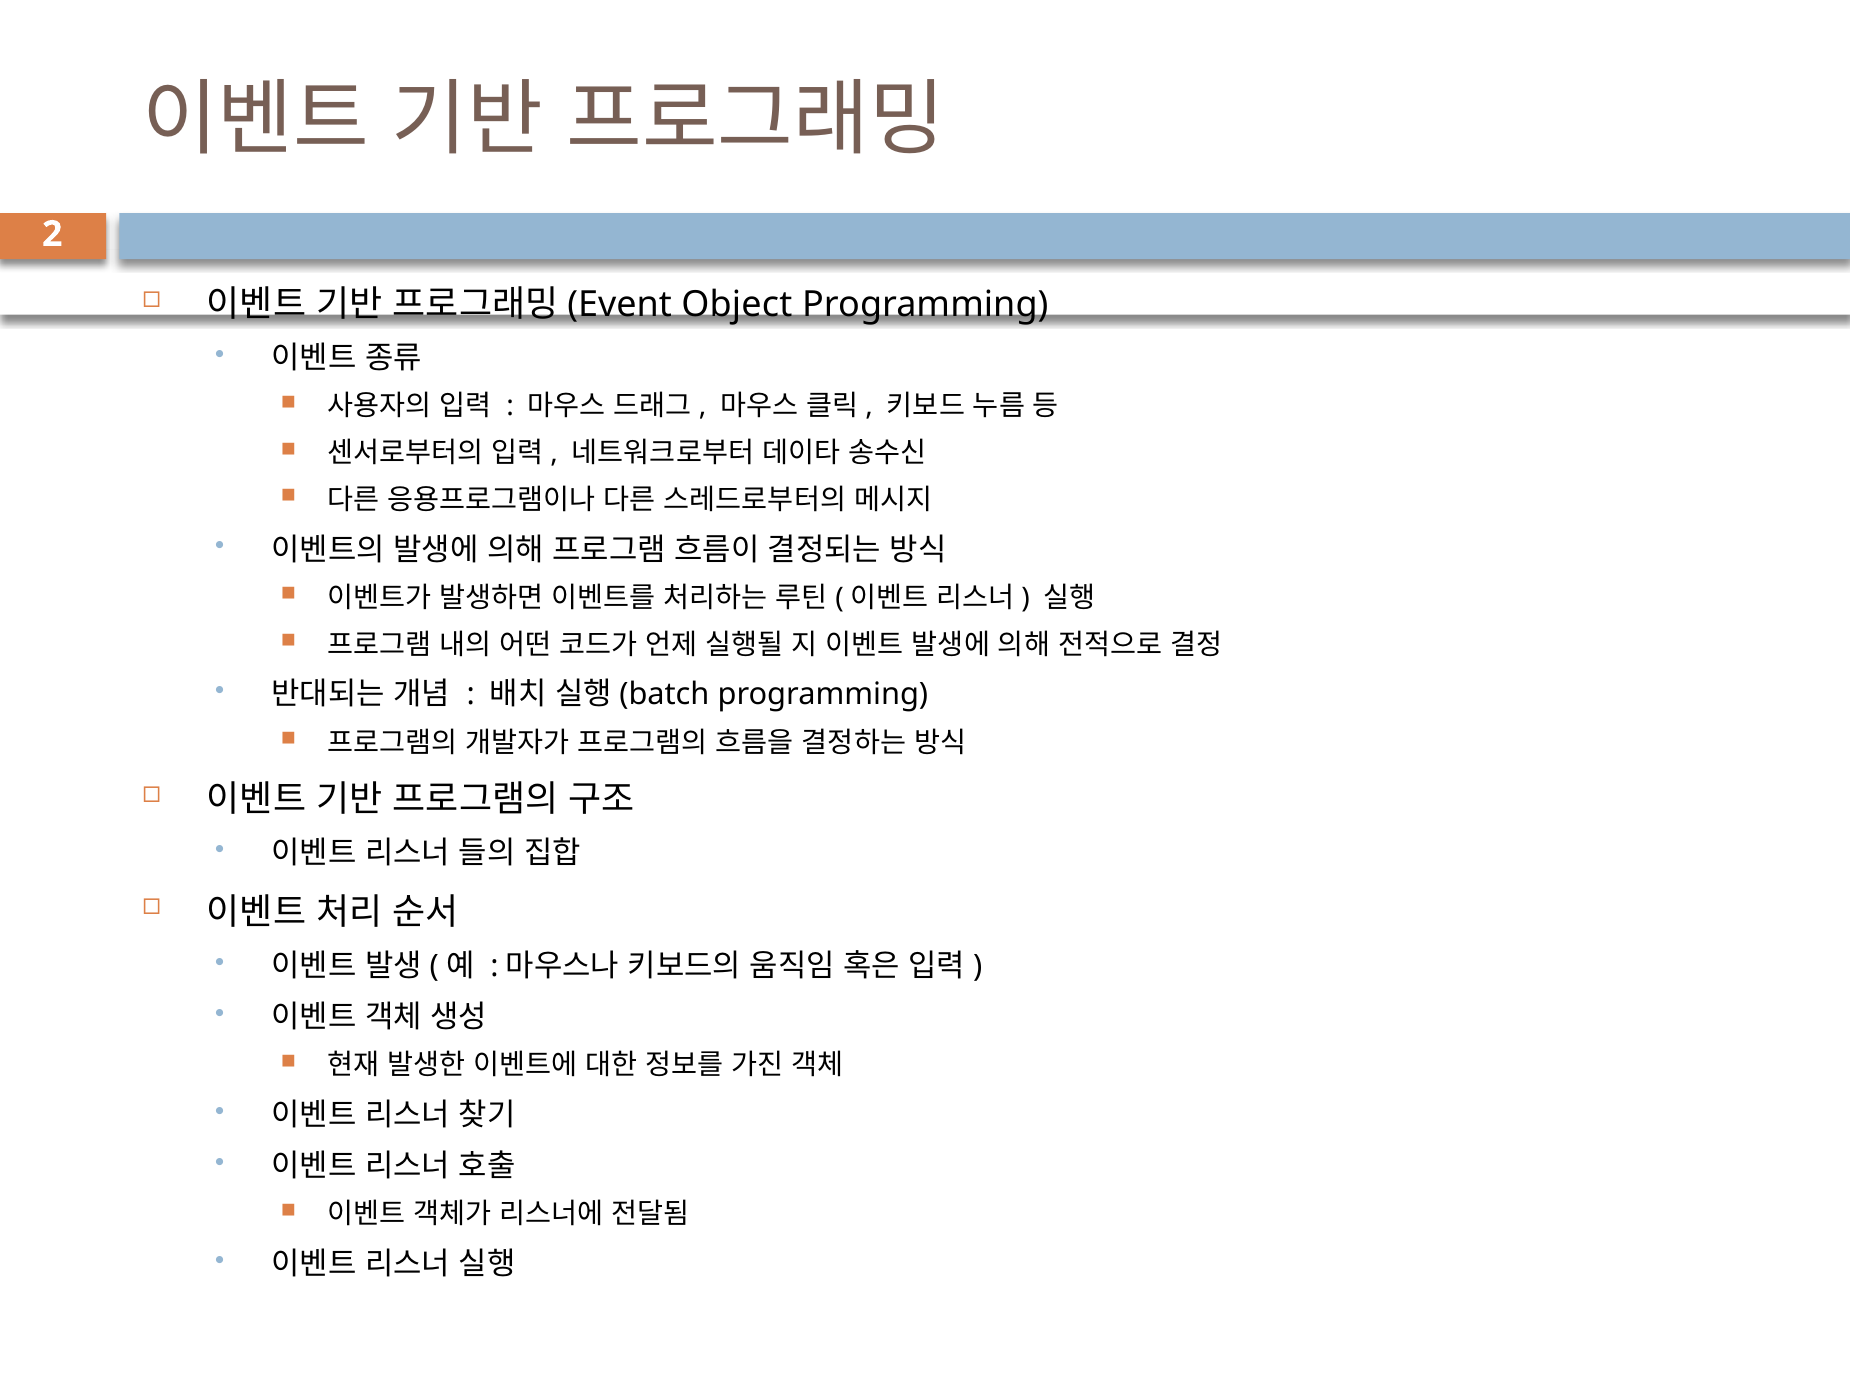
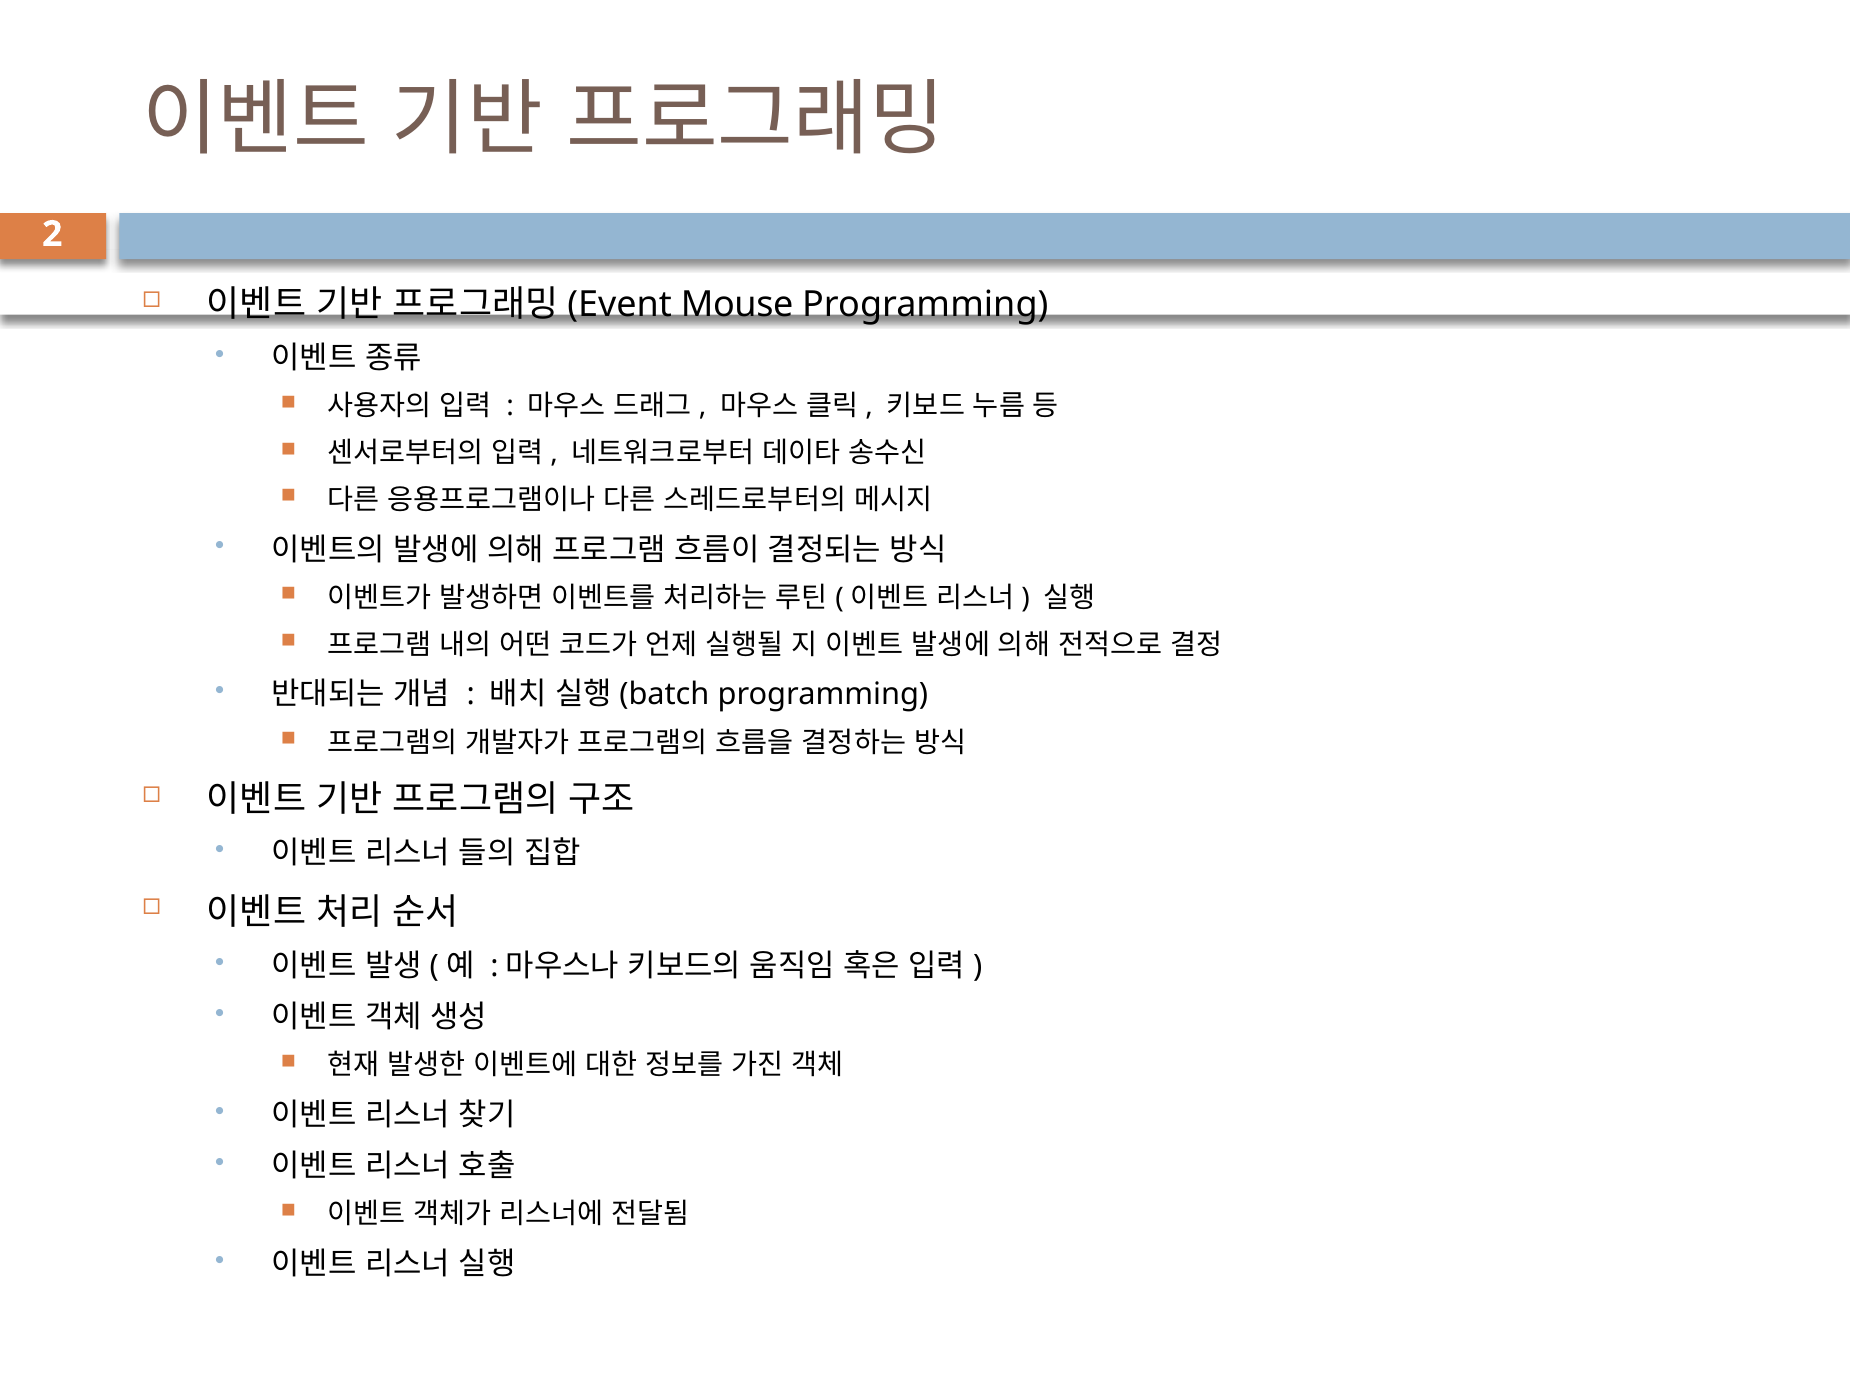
Object: Object -> Mouse
